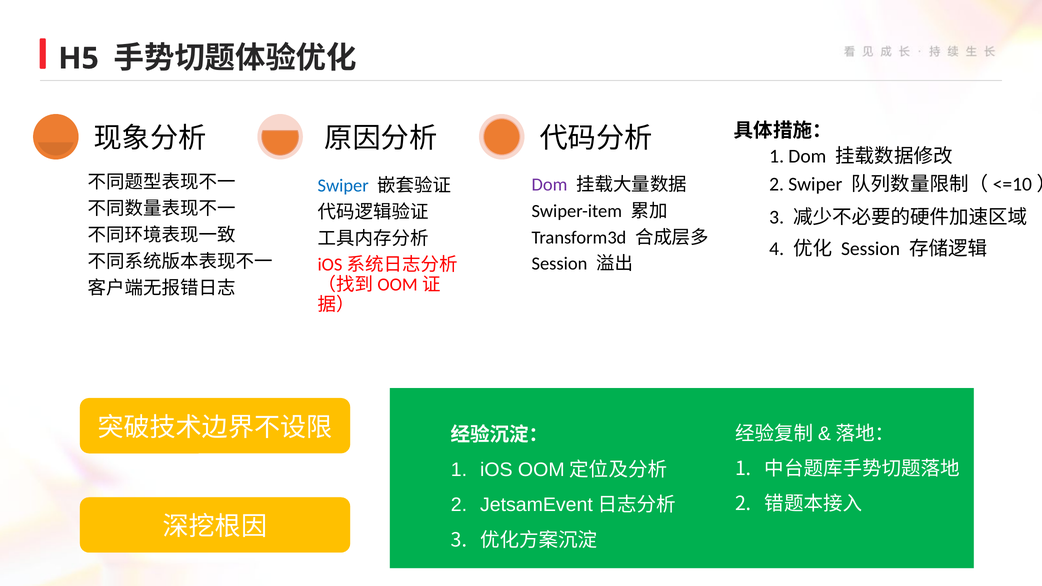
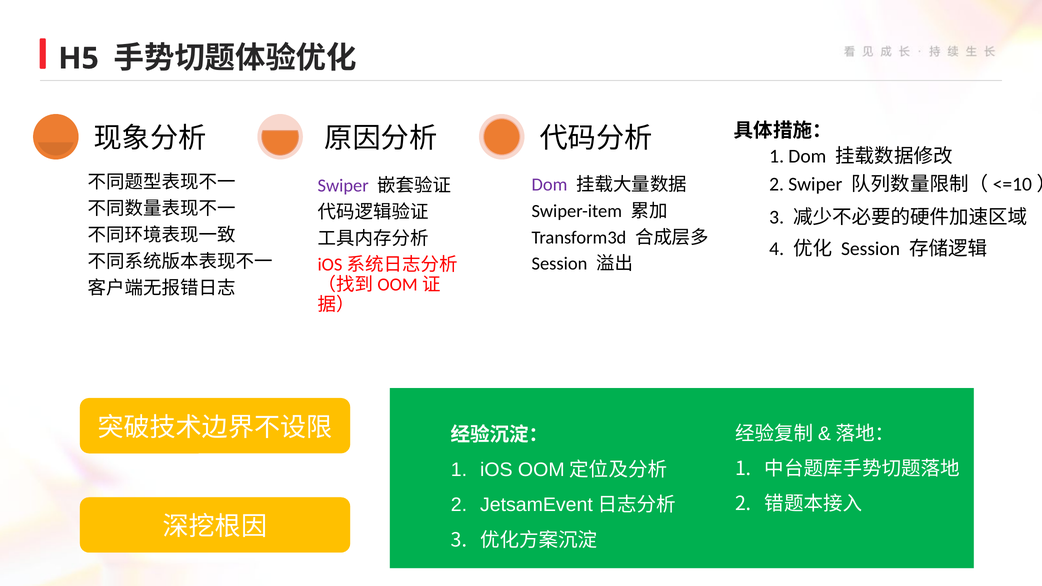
Swiper at (343, 186) colour: blue -> purple
